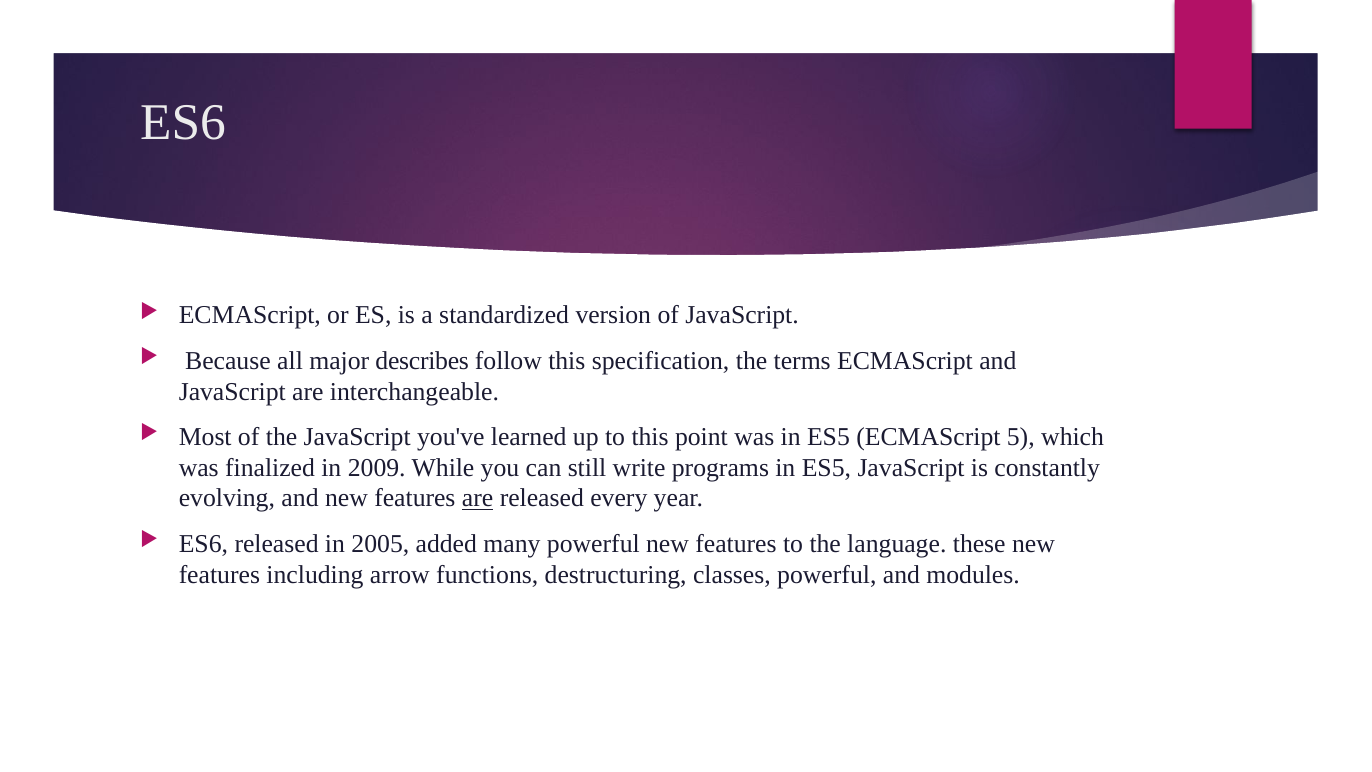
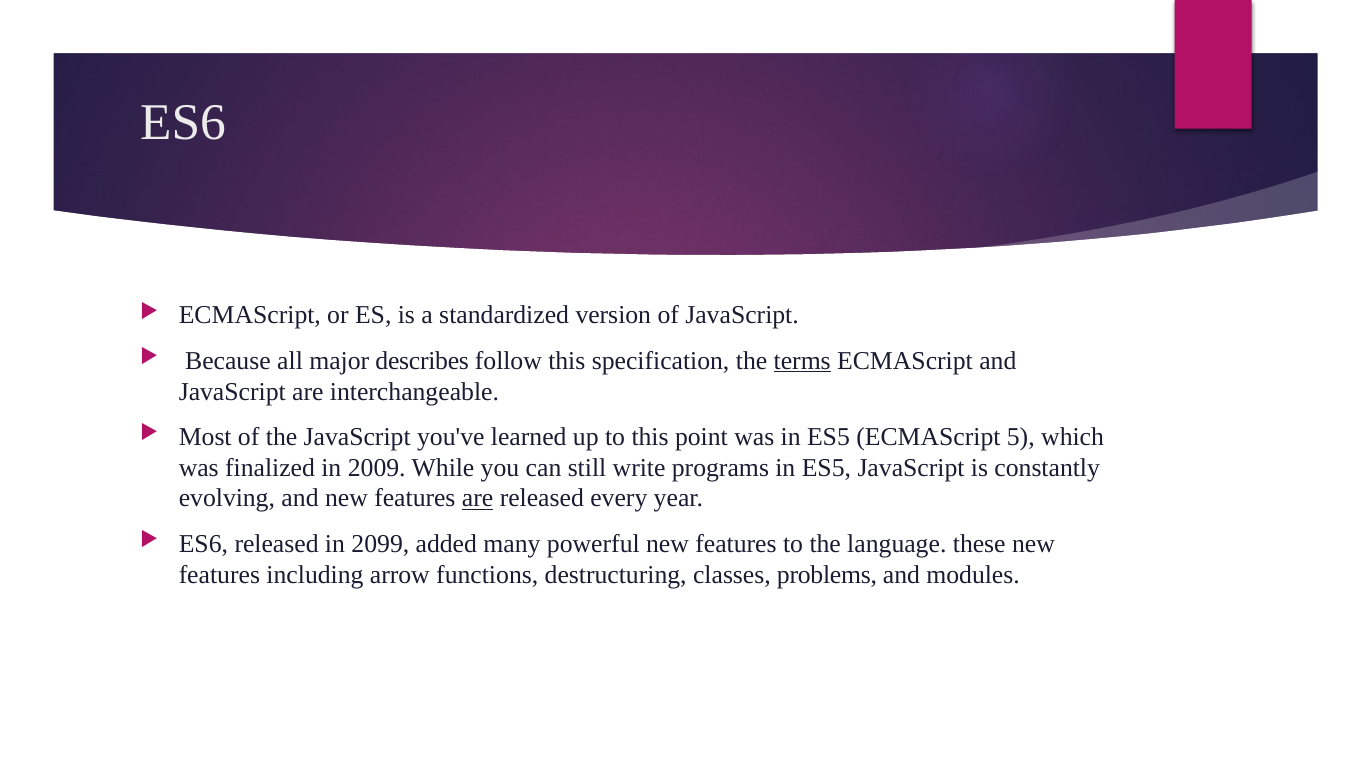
terms underline: none -> present
2005: 2005 -> 2099
classes powerful: powerful -> problems
